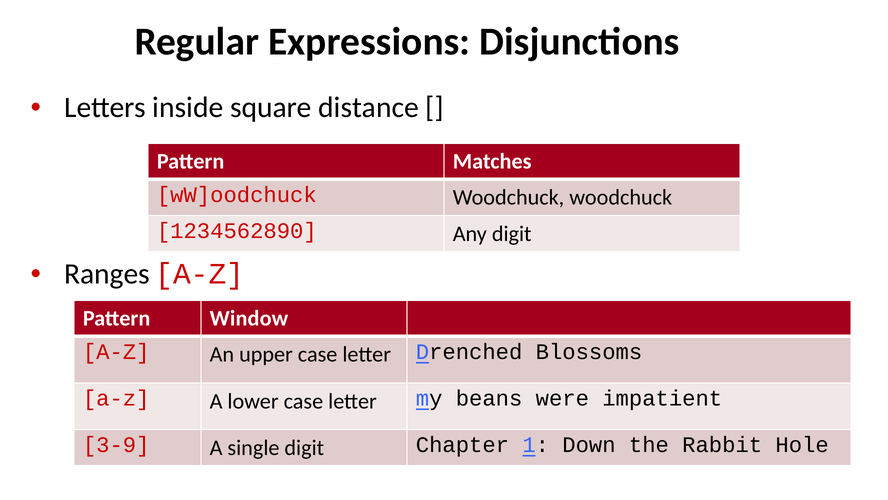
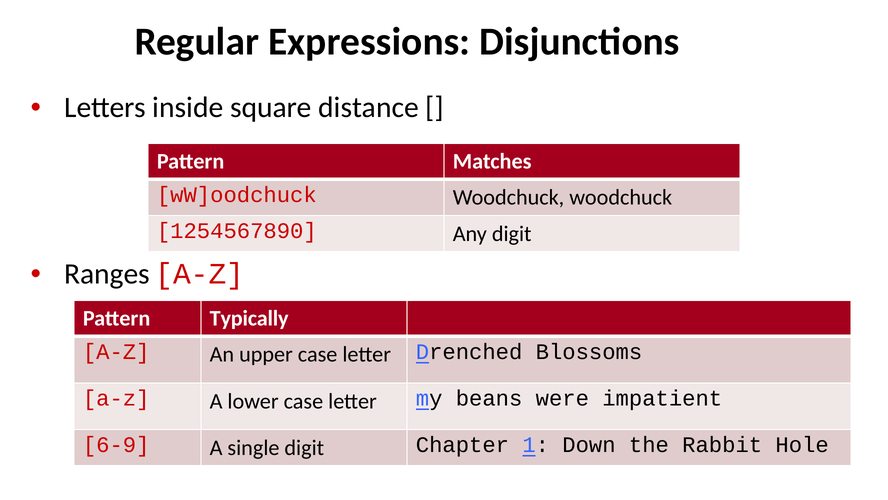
1234562890: 1234562890 -> 1254567890
Window: Window -> Typically
3-9: 3-9 -> 6-9
